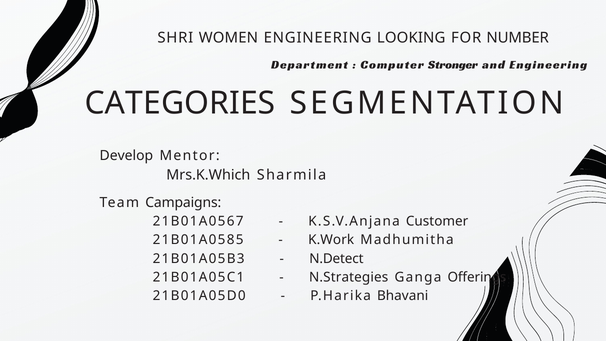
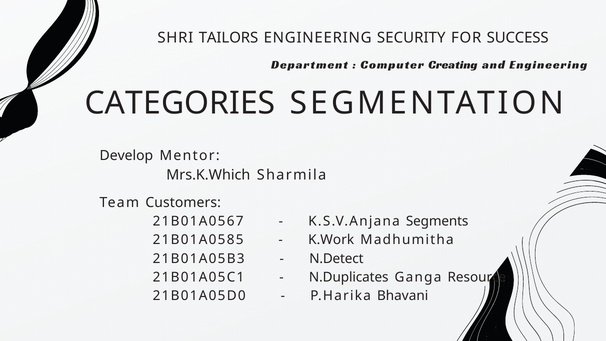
WOMEN: WOMEN -> TAILORS
LOOKING: LOOKING -> SECURITY
NUMBER: NUMBER -> SUCCESS
Stronger: Stronger -> Creating
Campaigns: Campaigns -> Customers
Customer: Customer -> Segments
N.Strategies: N.Strategies -> N.Duplicates
Offerings: Offerings -> Resource
